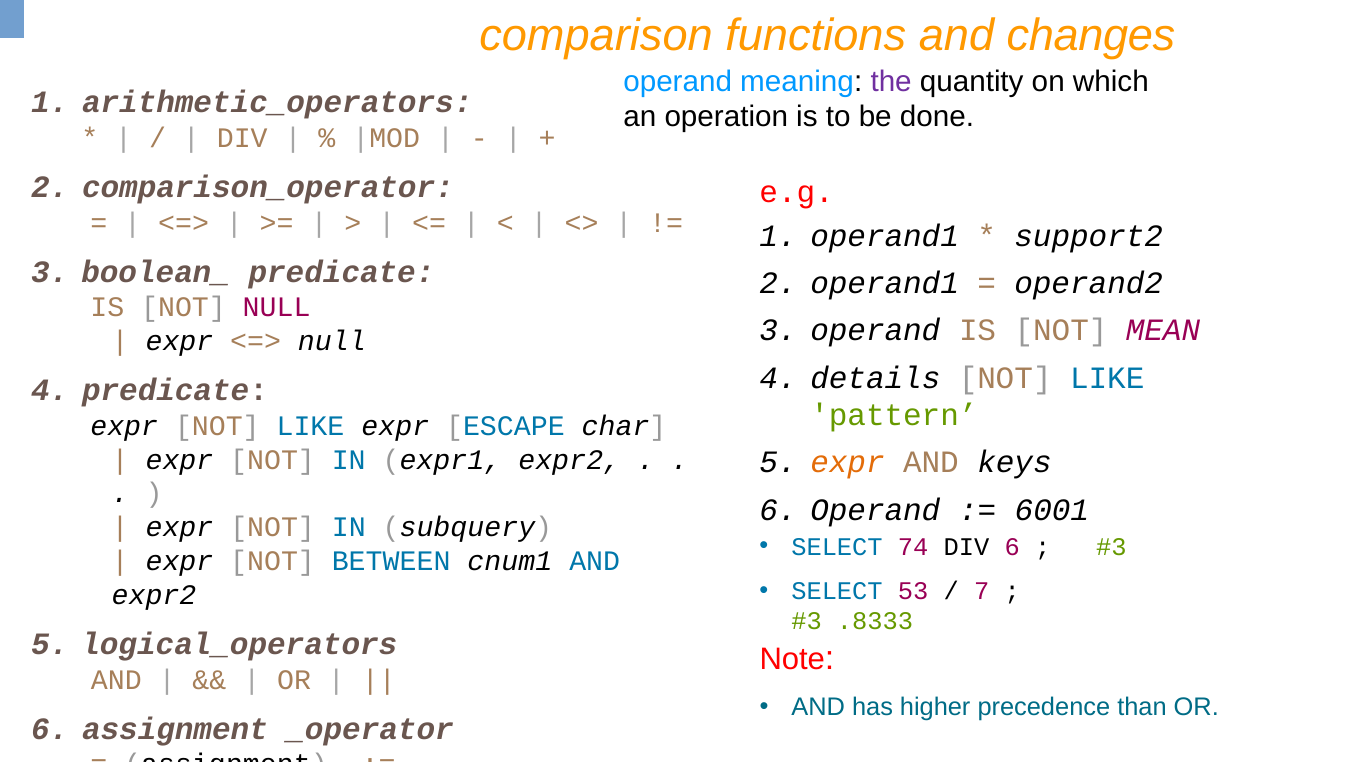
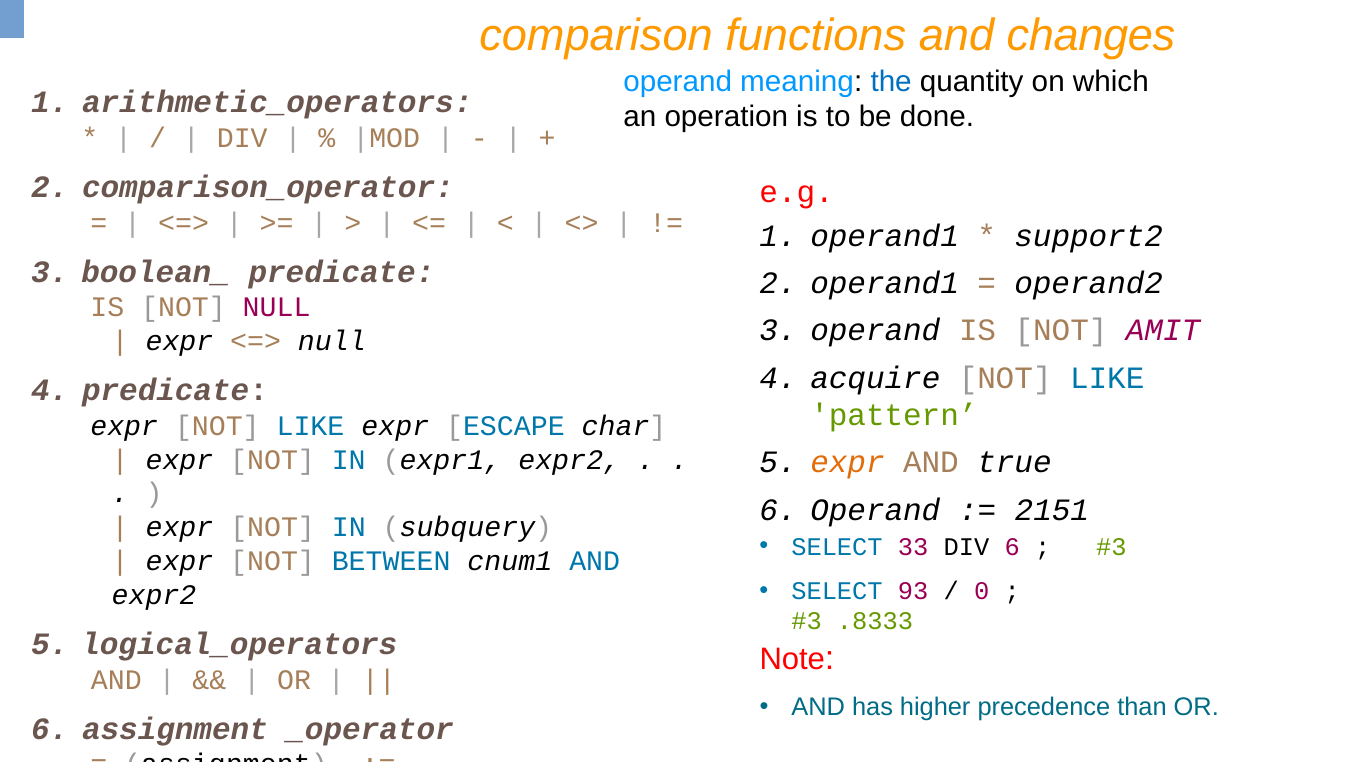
the colour: purple -> blue
MEAN: MEAN -> AMIT
details: details -> acquire
keys: keys -> true
6001: 6001 -> 2151
74: 74 -> 33
53: 53 -> 93
7: 7 -> 0
